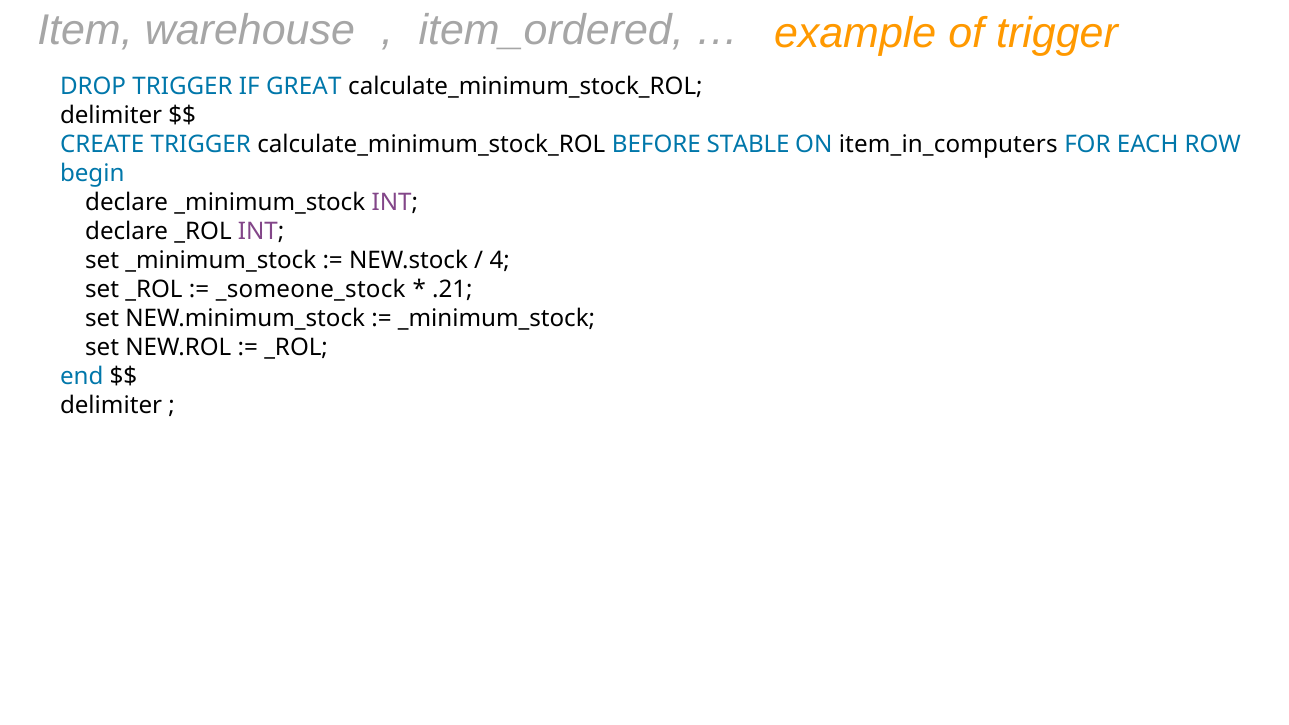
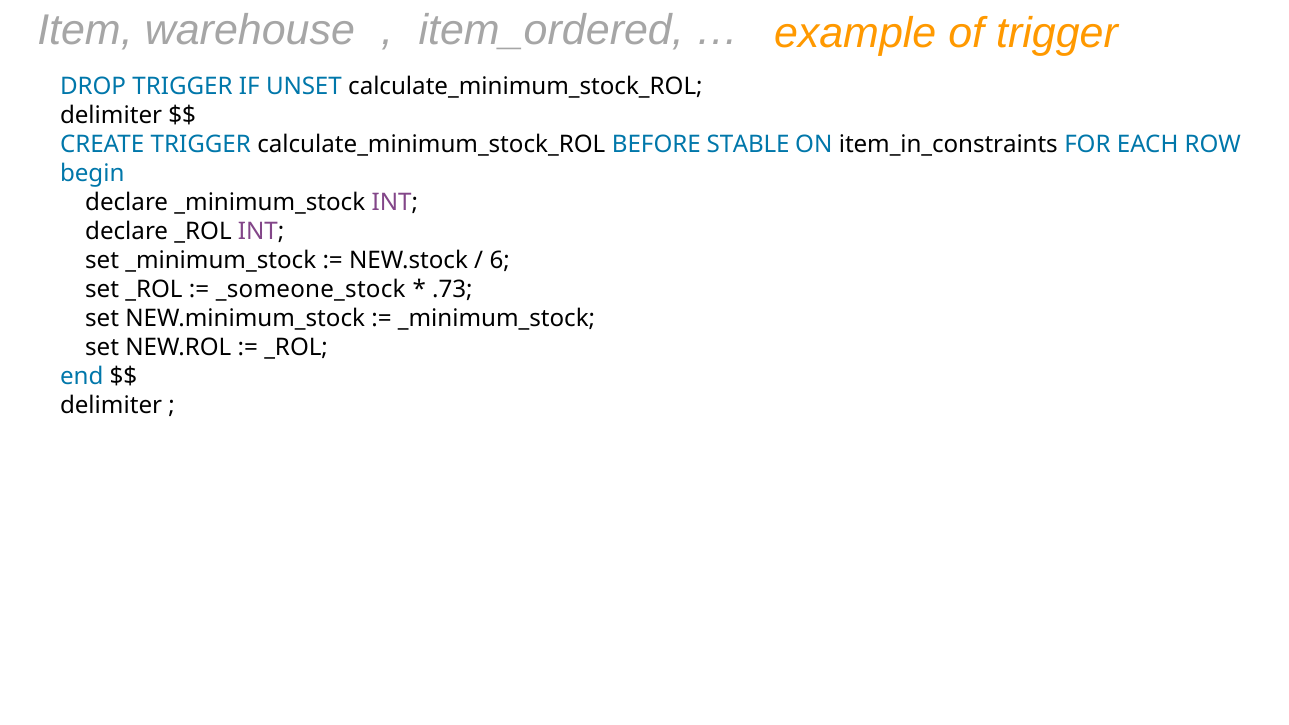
GREAT: GREAT -> UNSET
item_in_computers: item_in_computers -> item_in_constraints
4: 4 -> 6
.21: .21 -> .73
